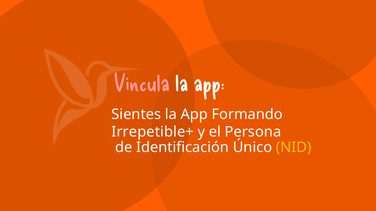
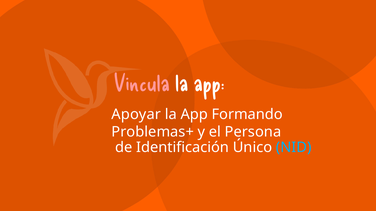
Sientes: Sientes -> Apoyar
Irrepetible+: Irrepetible+ -> Problemas+
NID colour: yellow -> light blue
